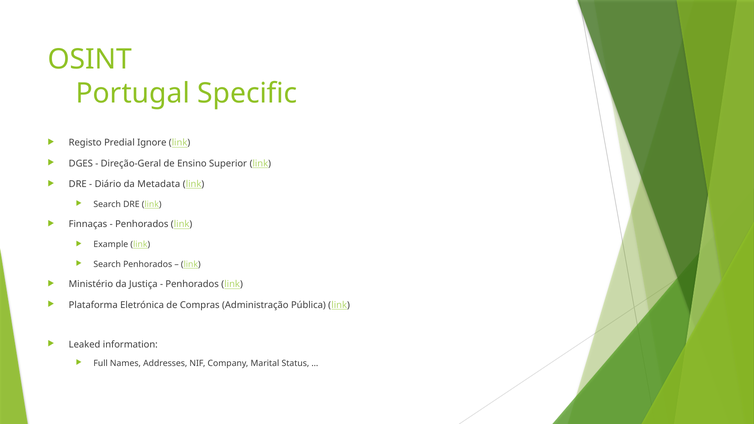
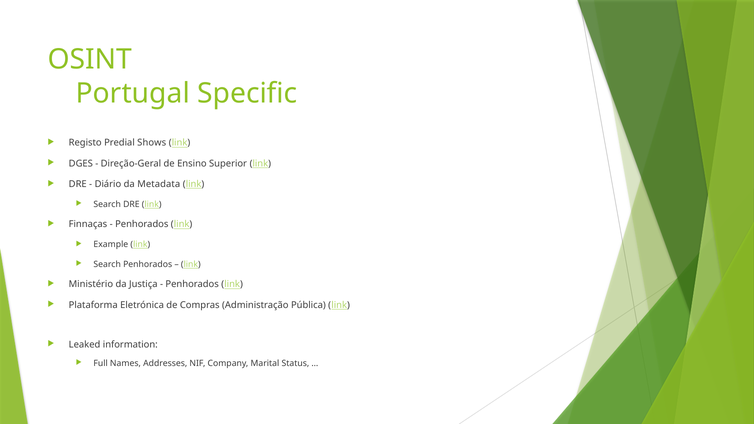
Ignore: Ignore -> Shows
